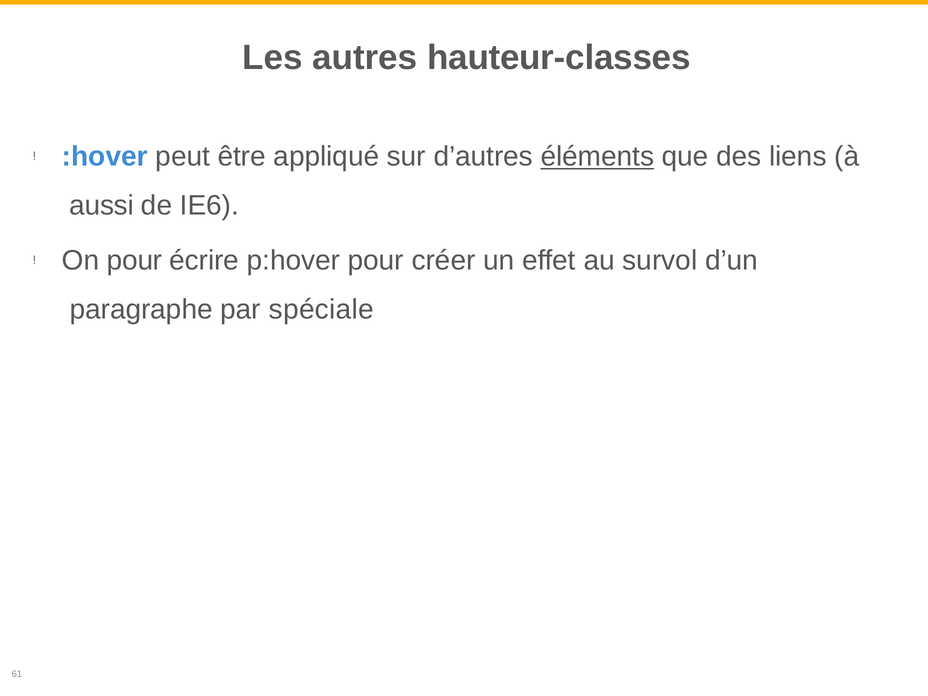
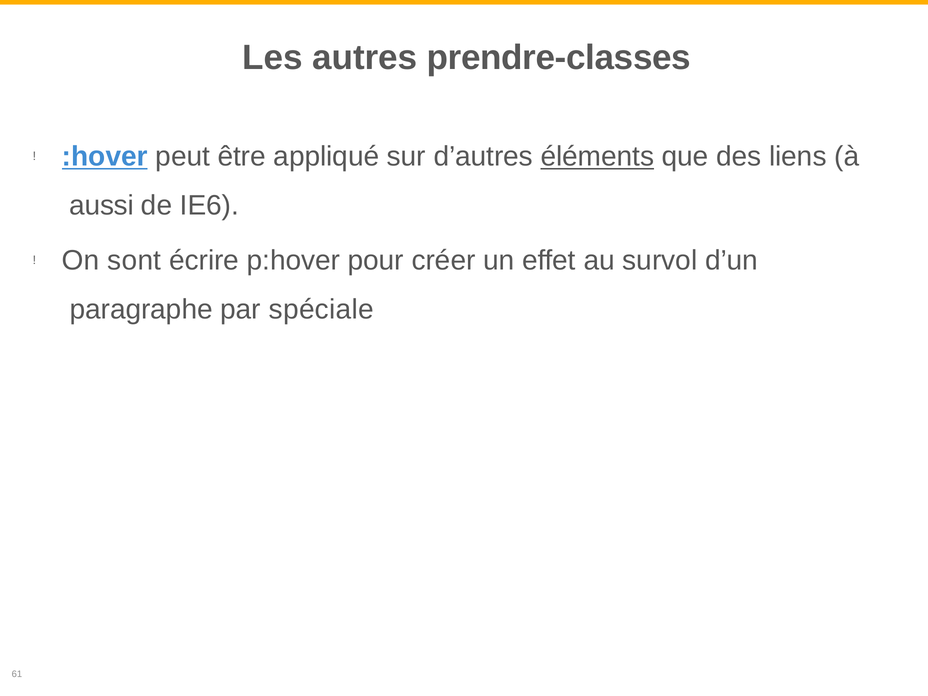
hauteur-classes: hauteur-classes -> prendre-classes
:hover underline: none -> present
On pour: pour -> sont
